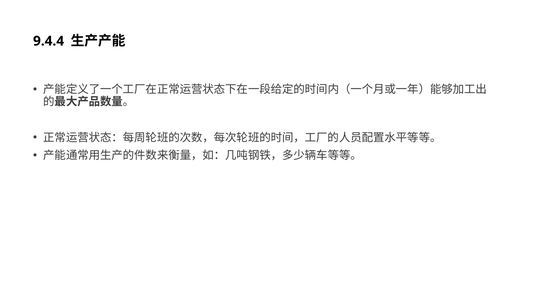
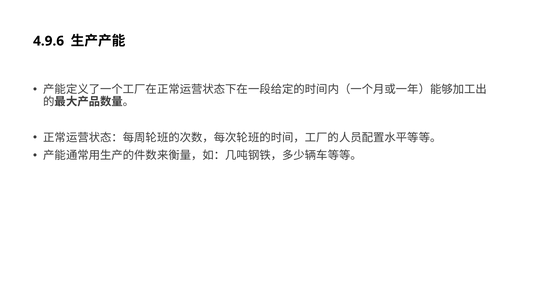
9.4.4: 9.4.4 -> 4.9.6
